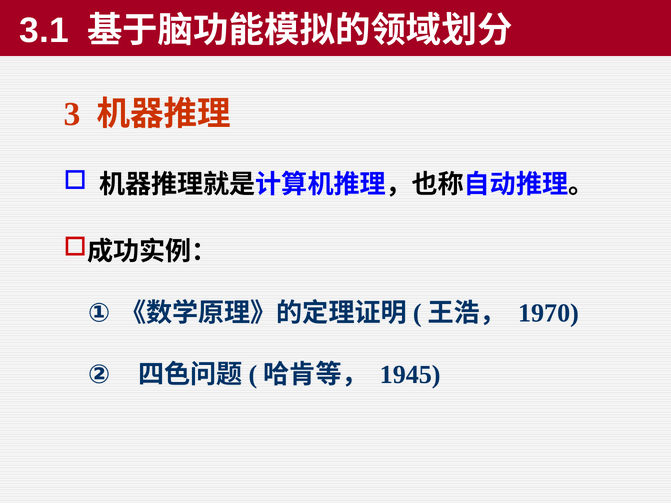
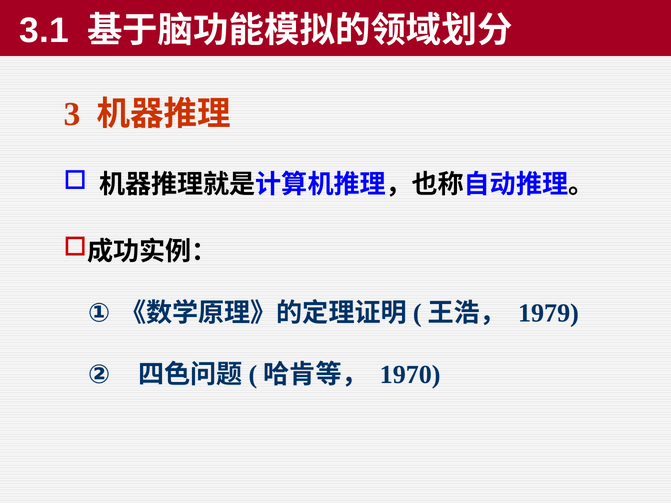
1970: 1970 -> 1979
1945: 1945 -> 1970
